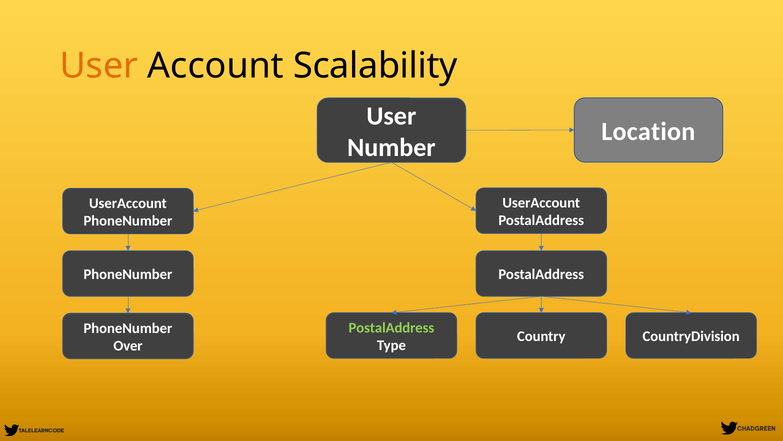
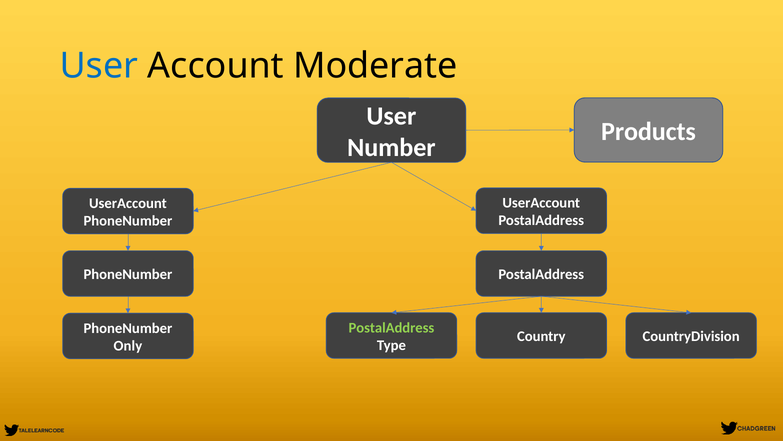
User at (99, 66) colour: orange -> blue
Scalability: Scalability -> Moderate
Location: Location -> Products
Over: Over -> Only
